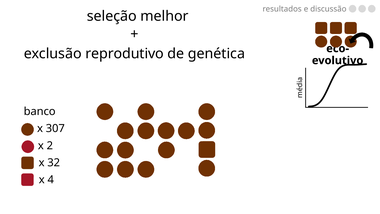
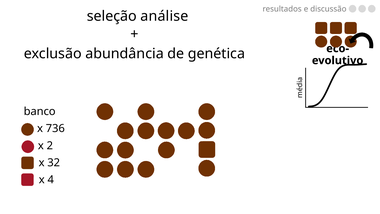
melhor: melhor -> análise
reprodutivo: reprodutivo -> abundância
307: 307 -> 736
